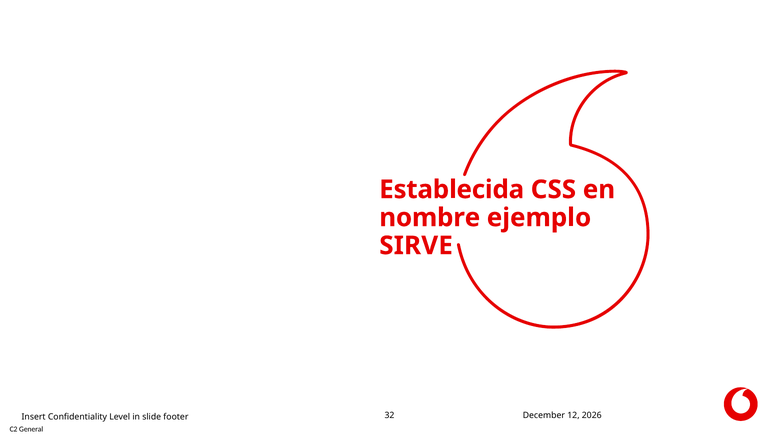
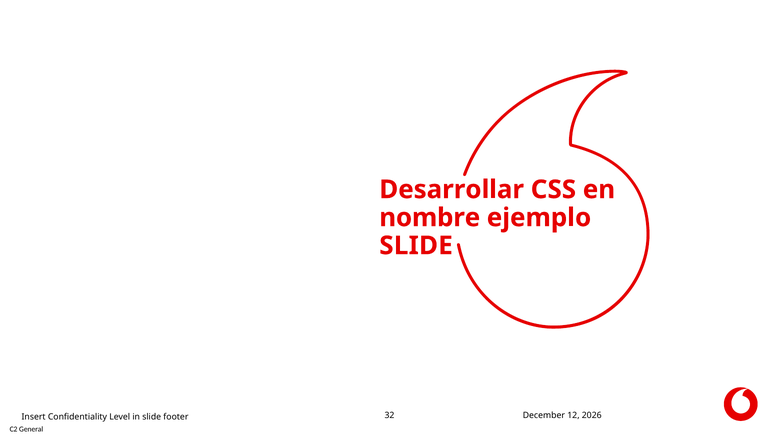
Establecida: Establecida -> Desarrollar
SIRVE at (416, 246): SIRVE -> SLIDE
